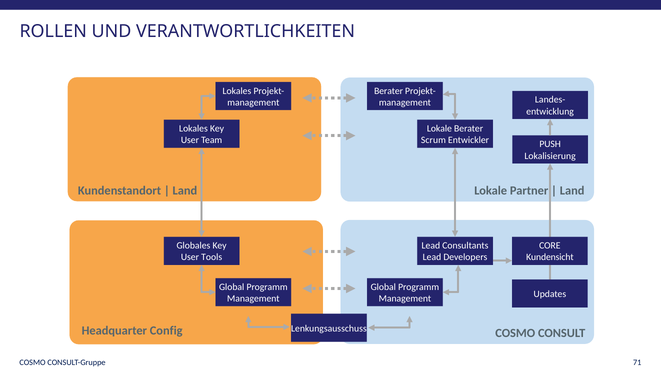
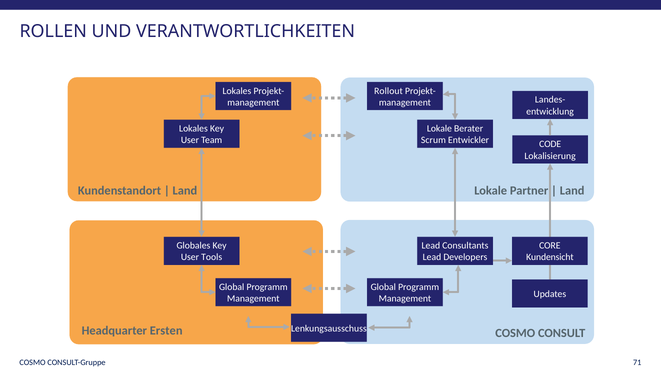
Berater at (389, 91): Berater -> Rollout
PUSH: PUSH -> CODE
Config: Config -> Ersten
